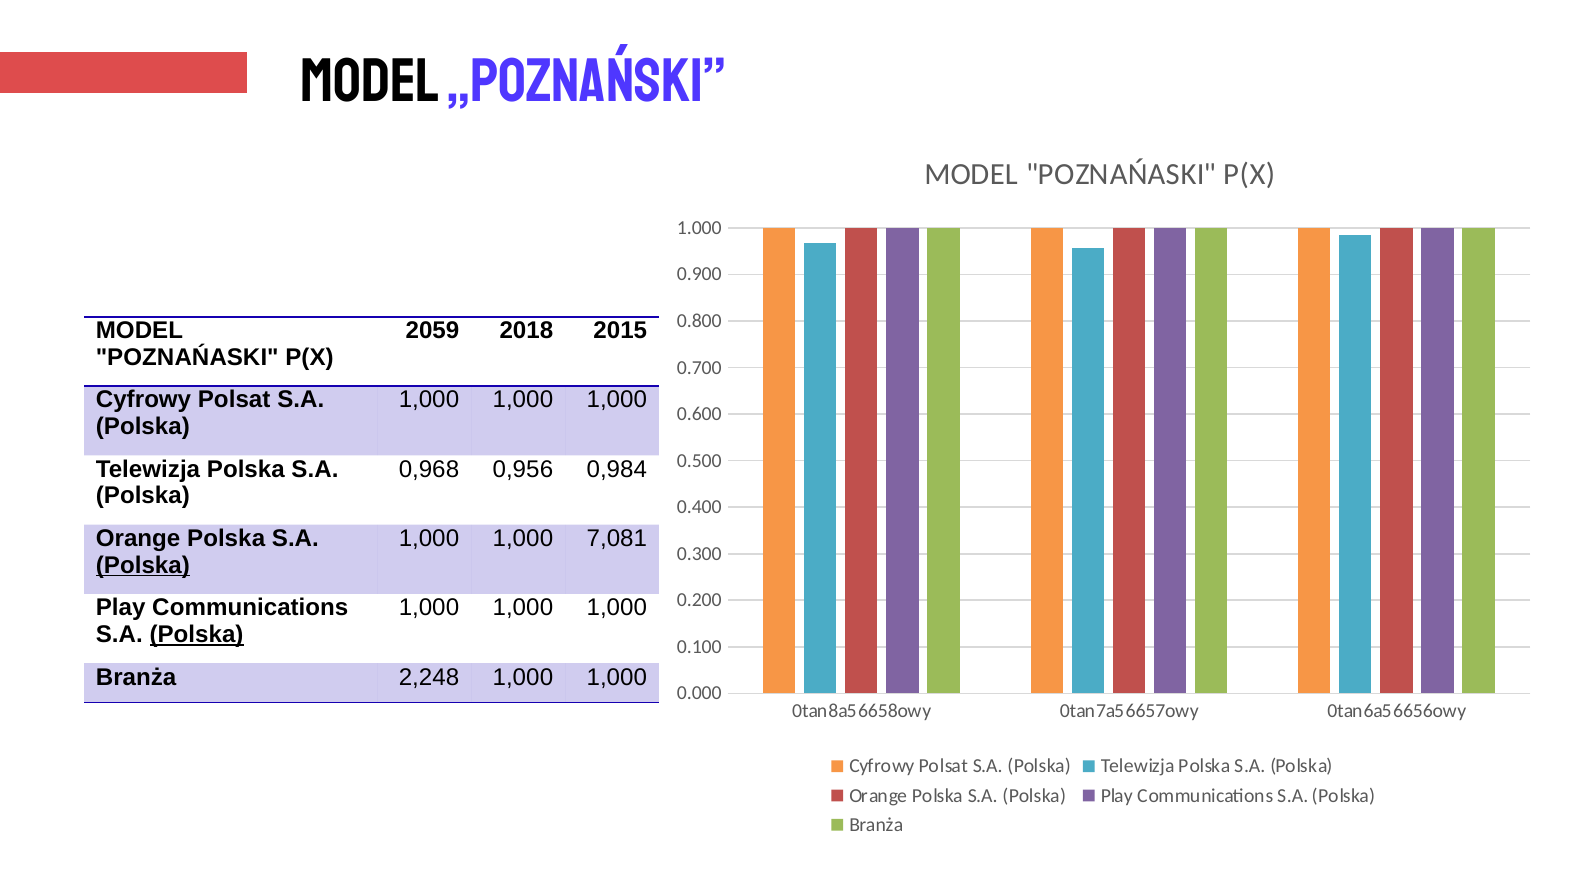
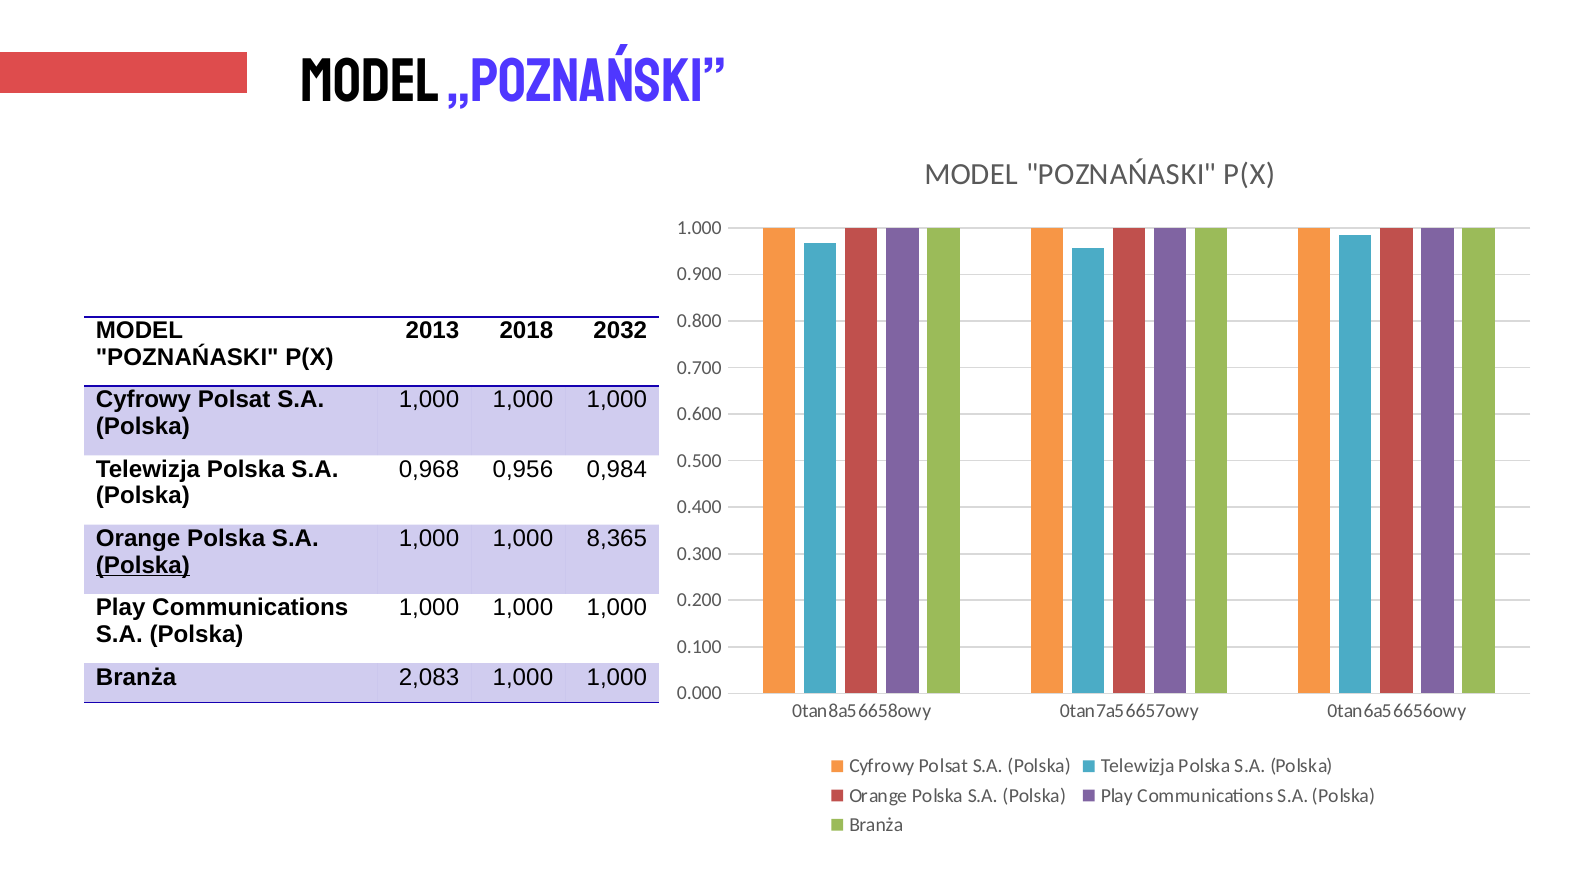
2059: 2059 -> 2013
2015: 2015 -> 2032
7,081: 7,081 -> 8,365
Polska at (197, 635) underline: present -> none
2,248: 2,248 -> 2,083
